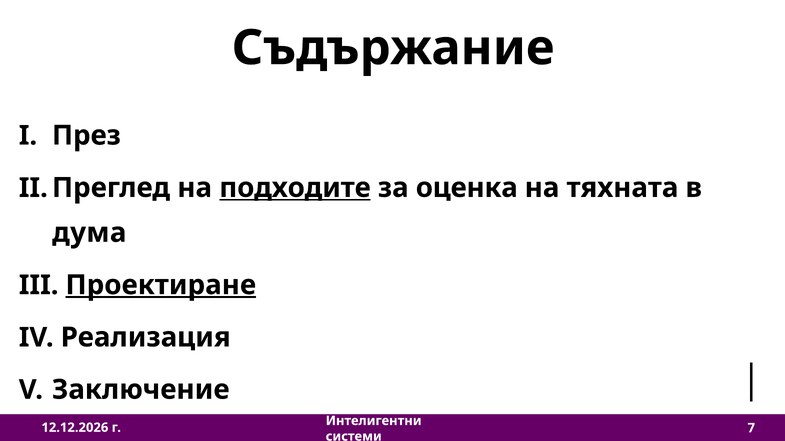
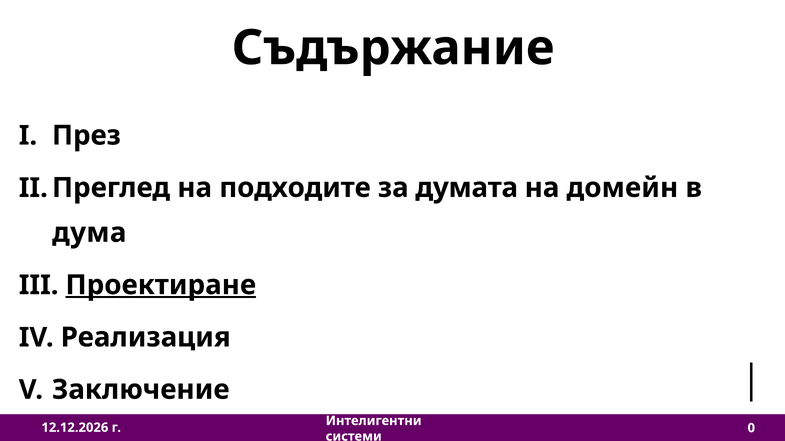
подходите underline: present -> none
оценка: оценка -> думата
тяхната: тяхната -> домейн
7: 7 -> 0
